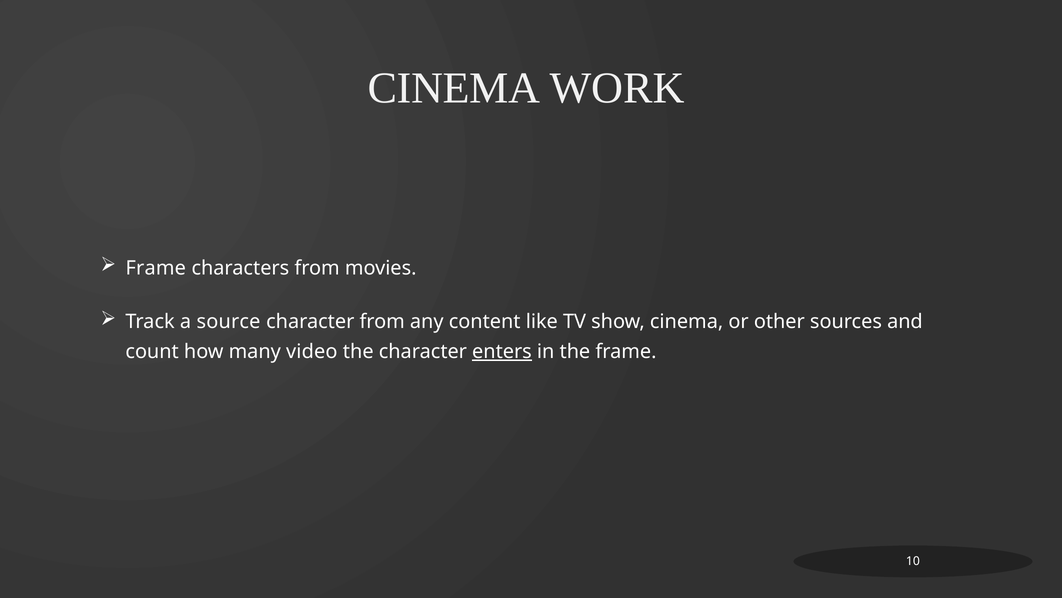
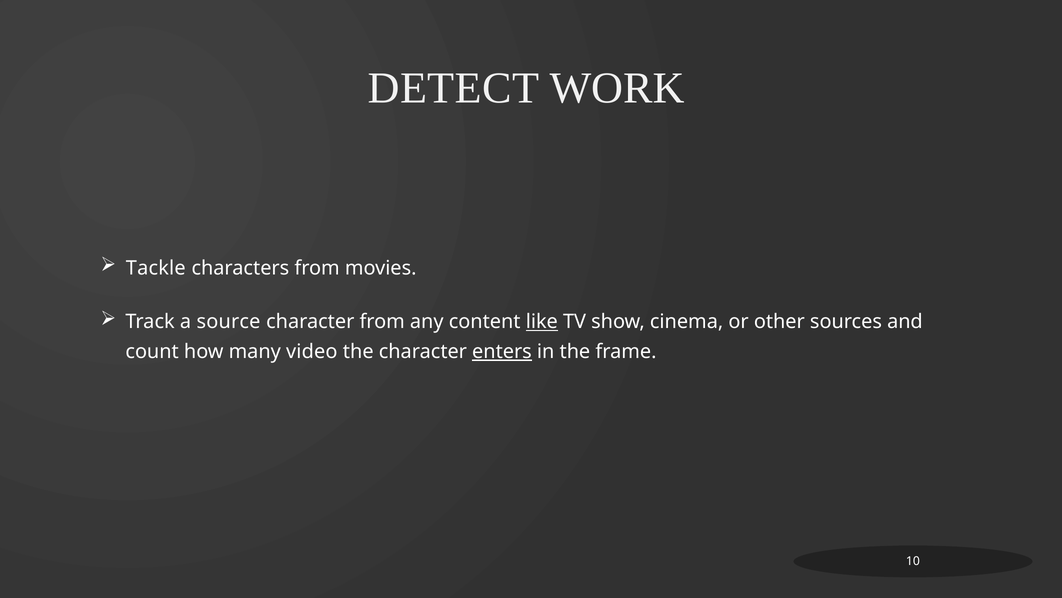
CINEMA at (454, 88): CINEMA -> DETECT
Frame at (156, 268): Frame -> Tackle
like underline: none -> present
